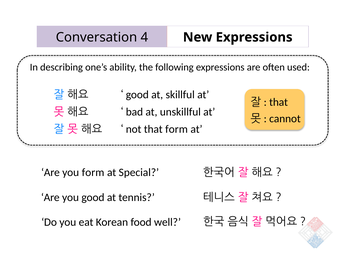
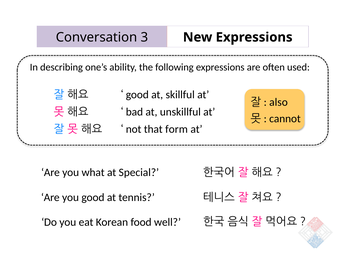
4: 4 -> 3
that at (279, 102): that -> also
you form: form -> what
